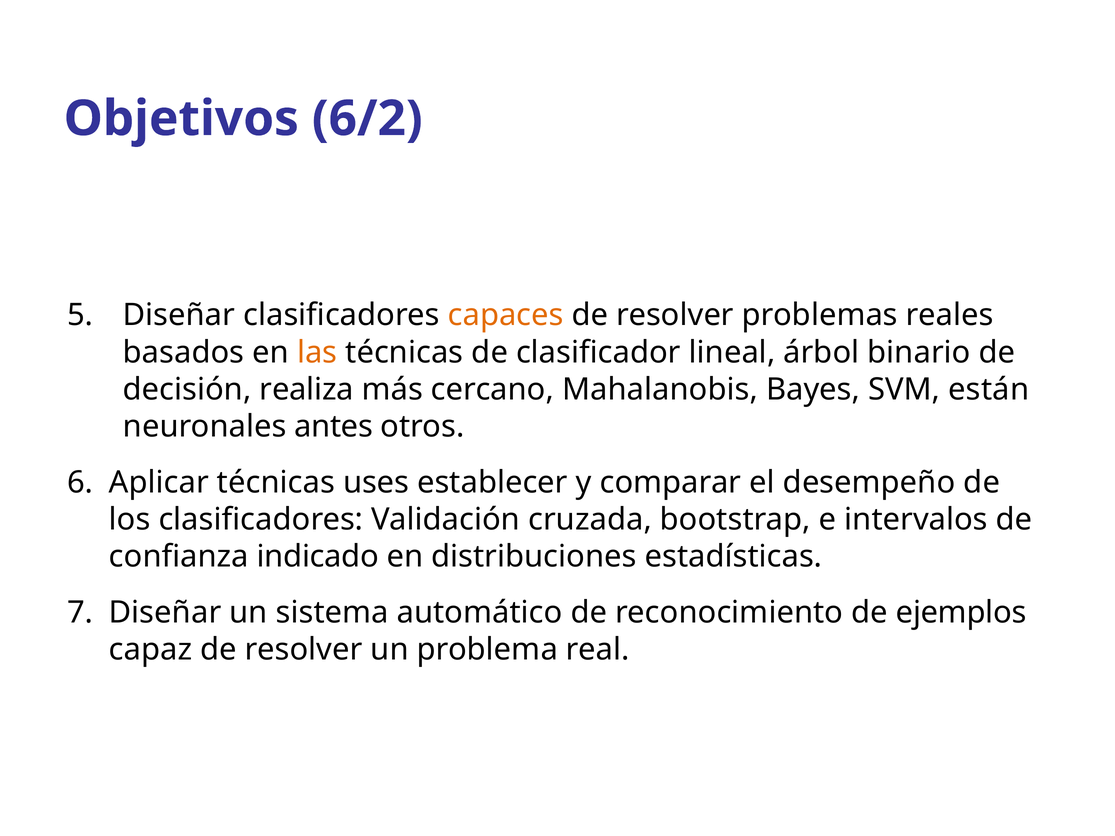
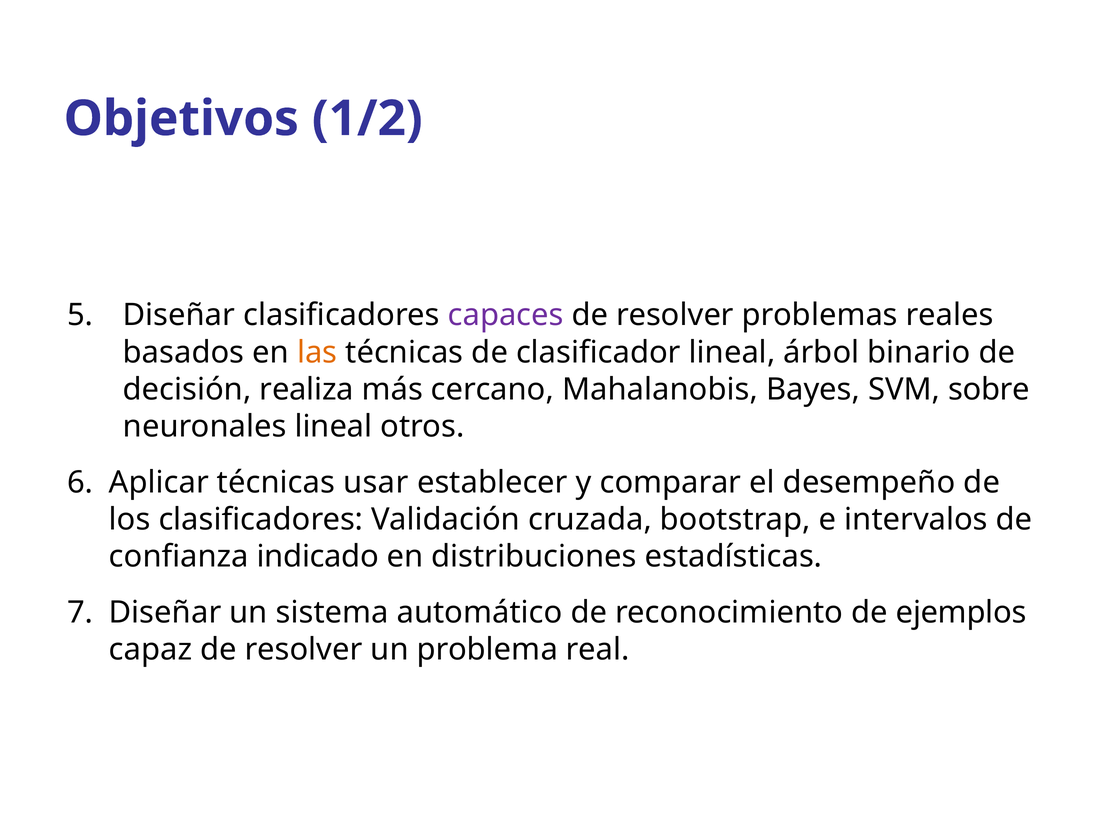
6/2: 6/2 -> 1/2
capaces colour: orange -> purple
están: están -> sobre
neuronales antes: antes -> lineal
uses: uses -> usar
